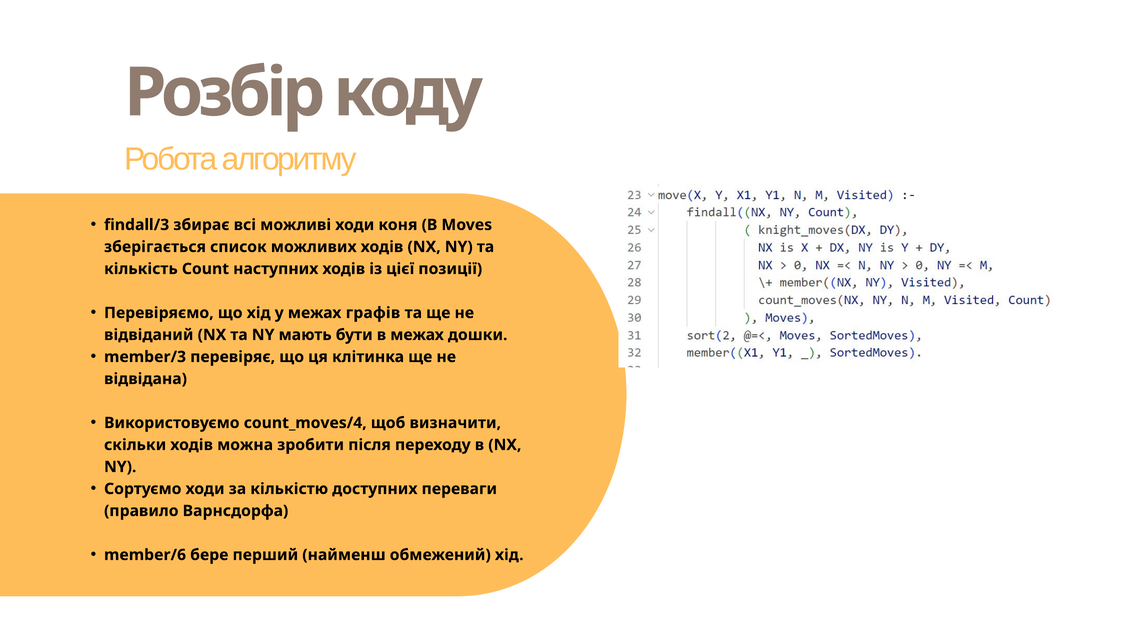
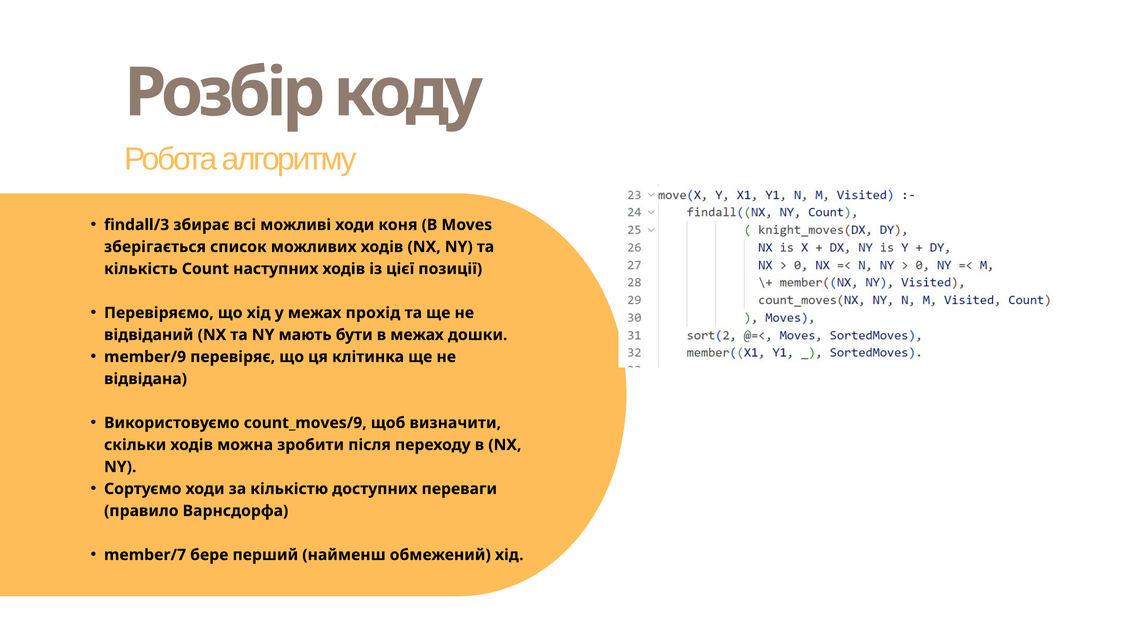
графів: графів -> прохід
member/3: member/3 -> member/9
count_moves/4: count_moves/4 -> count_moves/9
member/6: member/6 -> member/7
